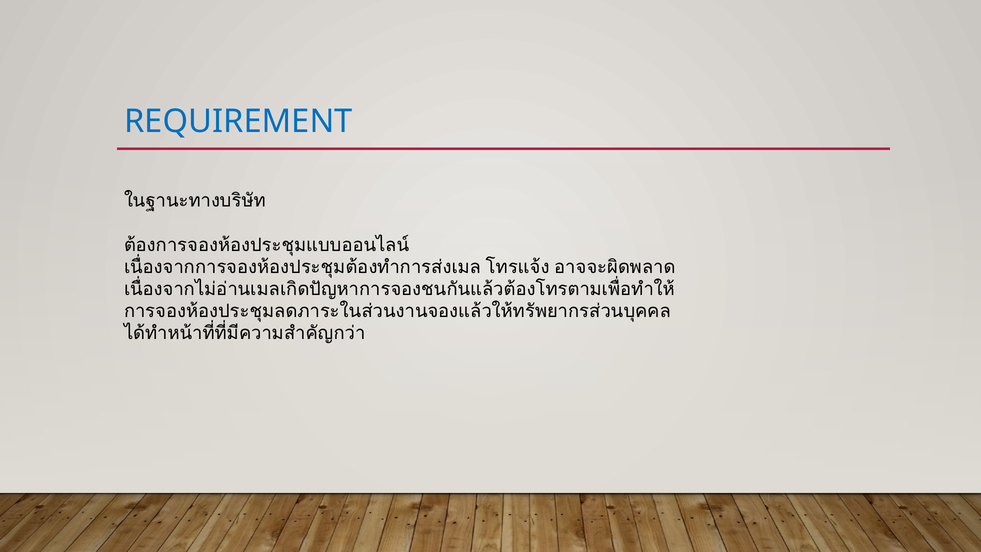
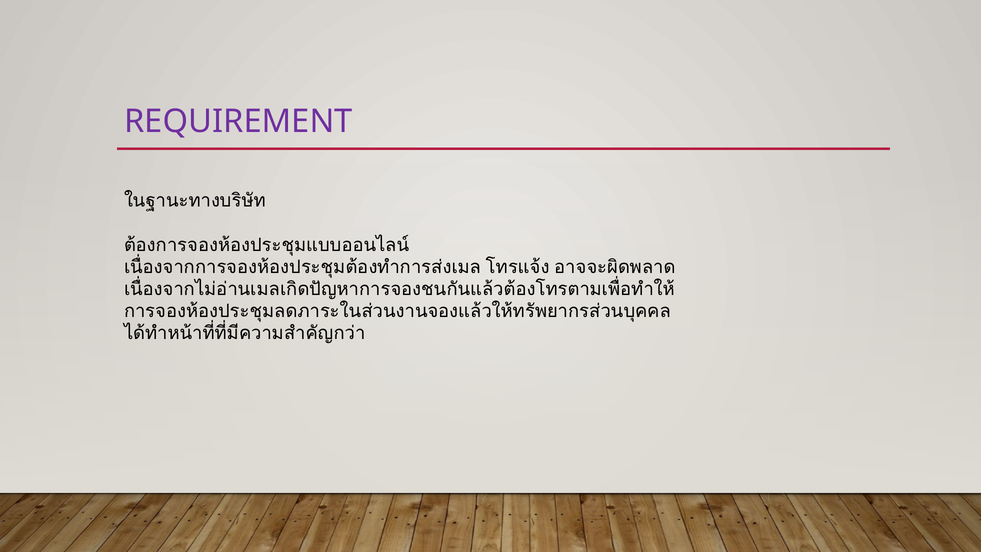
REQUIREMENT colour: blue -> purple
